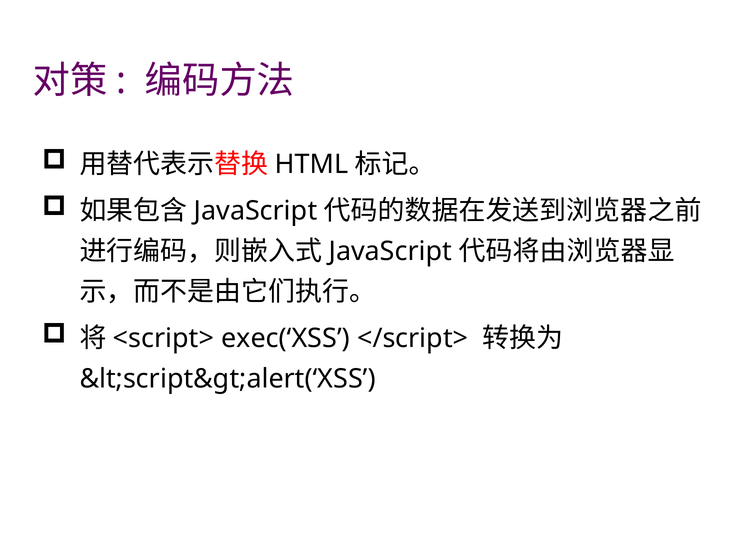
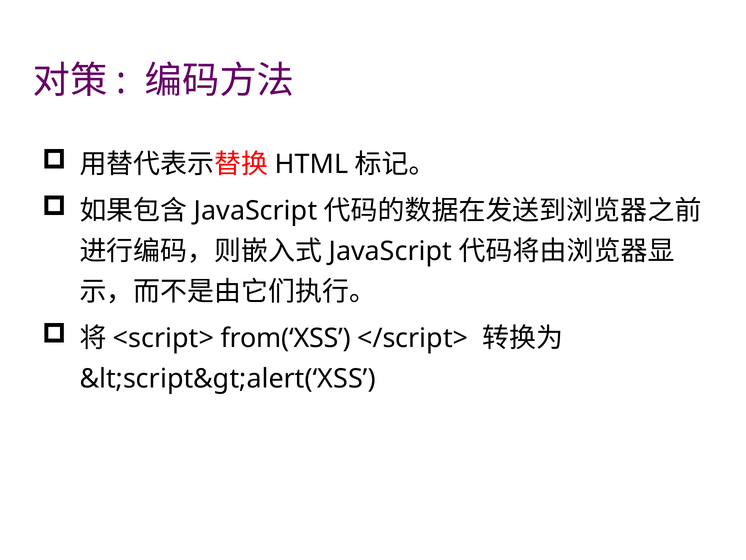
exec(‘XSS: exec(‘XSS -> from(‘XSS
